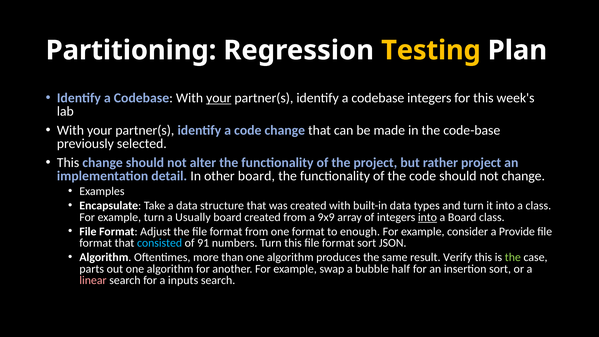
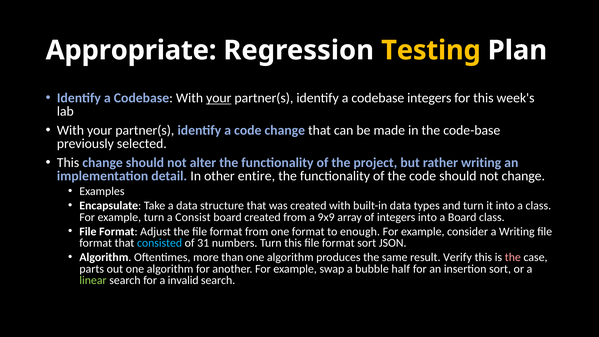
Partitioning: Partitioning -> Appropriate
rather project: project -> writing
other board: board -> entire
Usually: Usually -> Consist
into at (427, 217) underline: present -> none
a Provide: Provide -> Writing
91: 91 -> 31
the at (513, 257) colour: light green -> pink
linear colour: pink -> light green
inputs: inputs -> invalid
